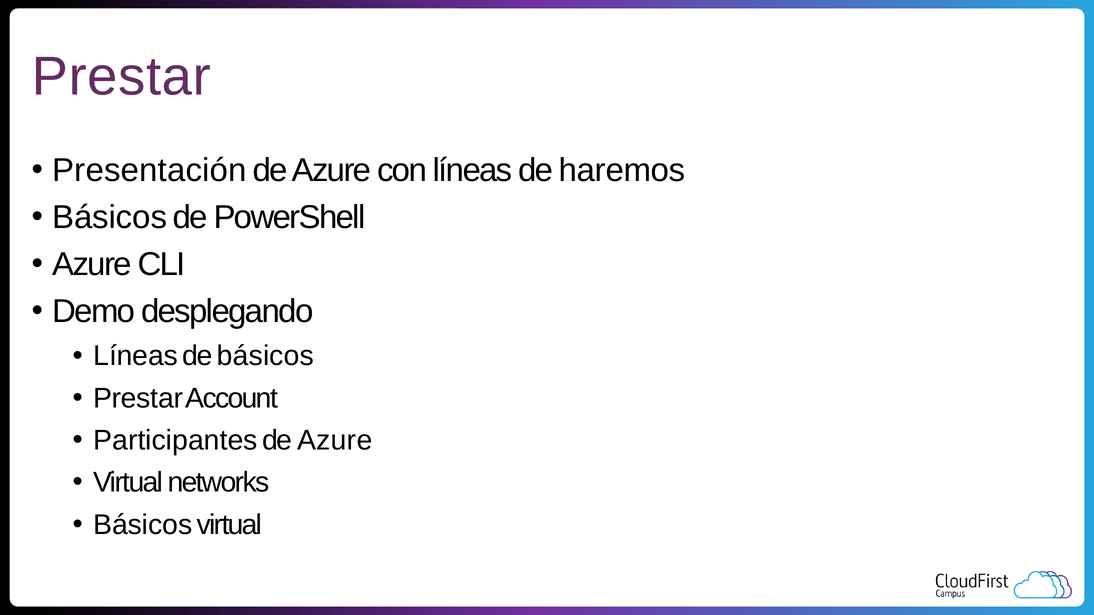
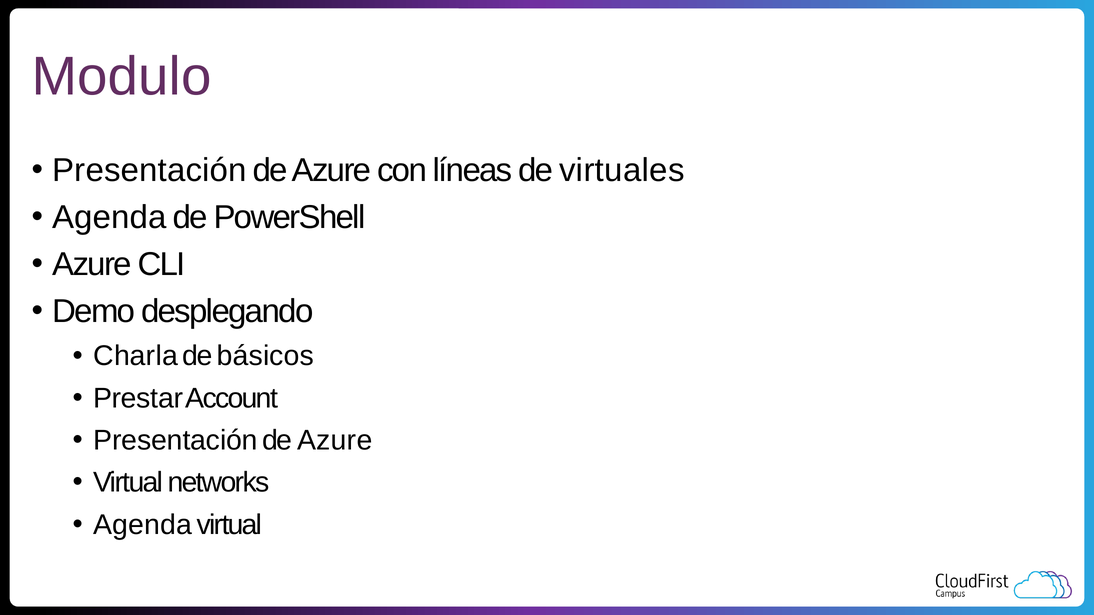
Prestar at (121, 77): Prestar -> Modulo
haremos: haremos -> virtuales
Básicos at (110, 217): Básicos -> Agenda
Líneas at (136, 356): Líneas -> Charla
Participantes at (175, 441): Participantes -> Presentación
Básicos at (143, 525): Básicos -> Agenda
